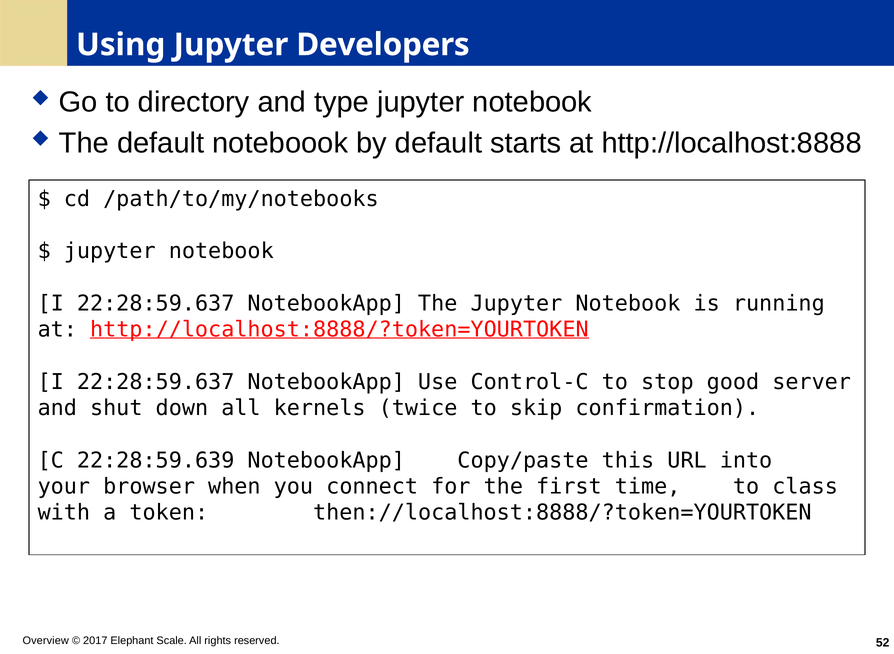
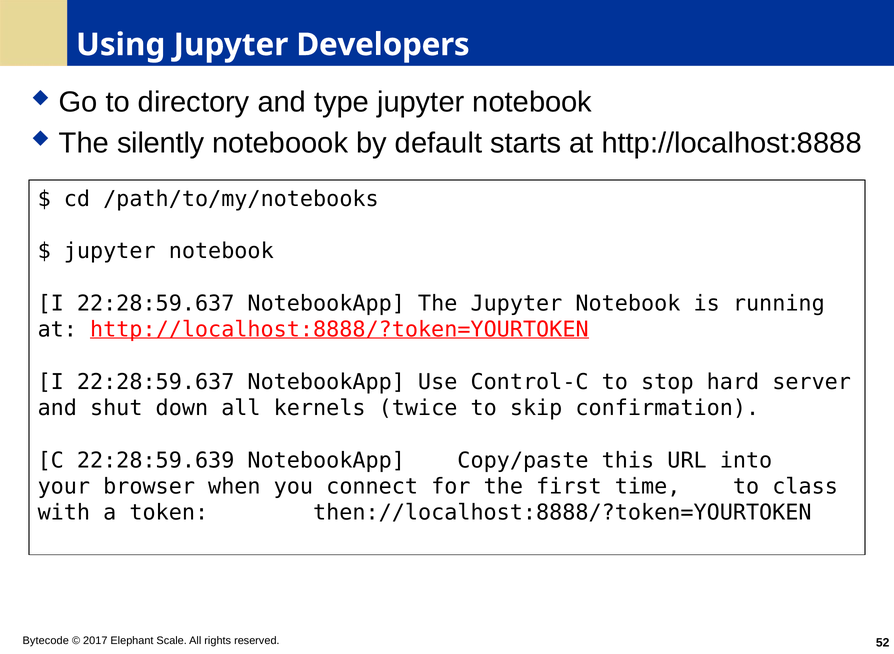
The default: default -> silently
good: good -> hard
Overview: Overview -> Bytecode
